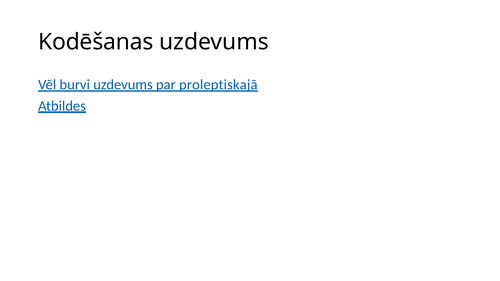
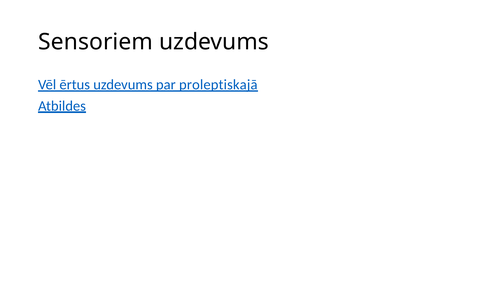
Kodēšanas: Kodēšanas -> Sensoriem
burvi: burvi -> ērtus
